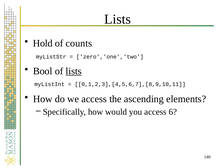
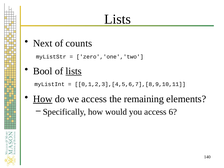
Hold: Hold -> Next
How at (43, 99) underline: none -> present
ascending: ascending -> remaining
